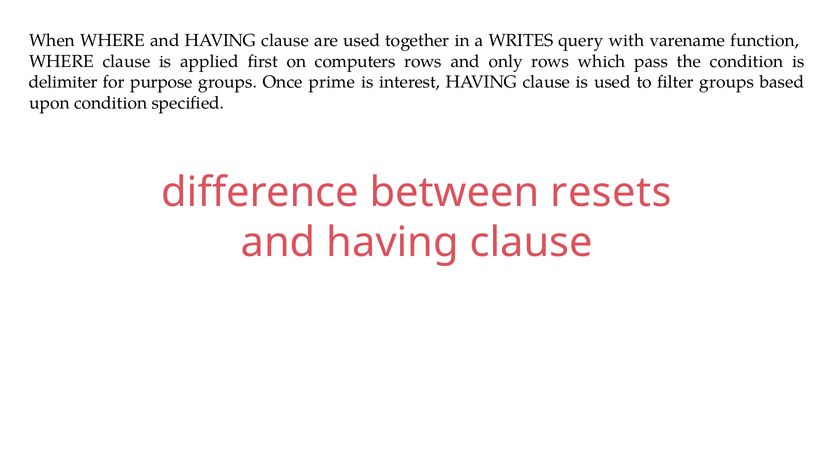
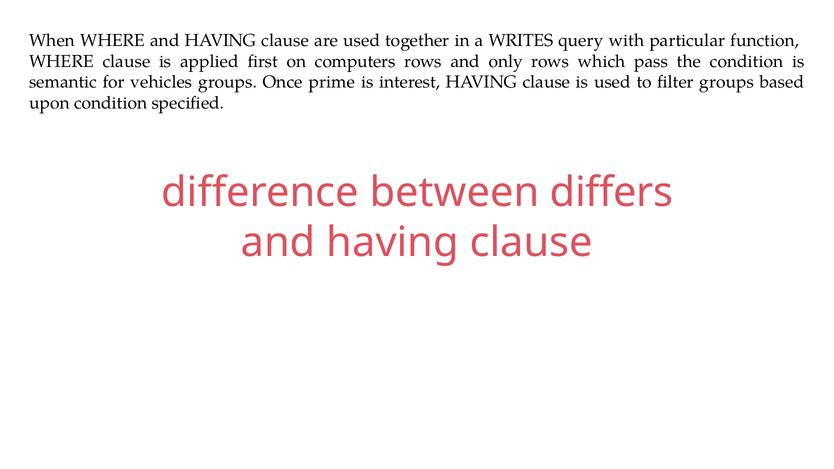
varename: varename -> particular
delimiter: delimiter -> semantic
purpose: purpose -> vehicles
resets: resets -> differs
